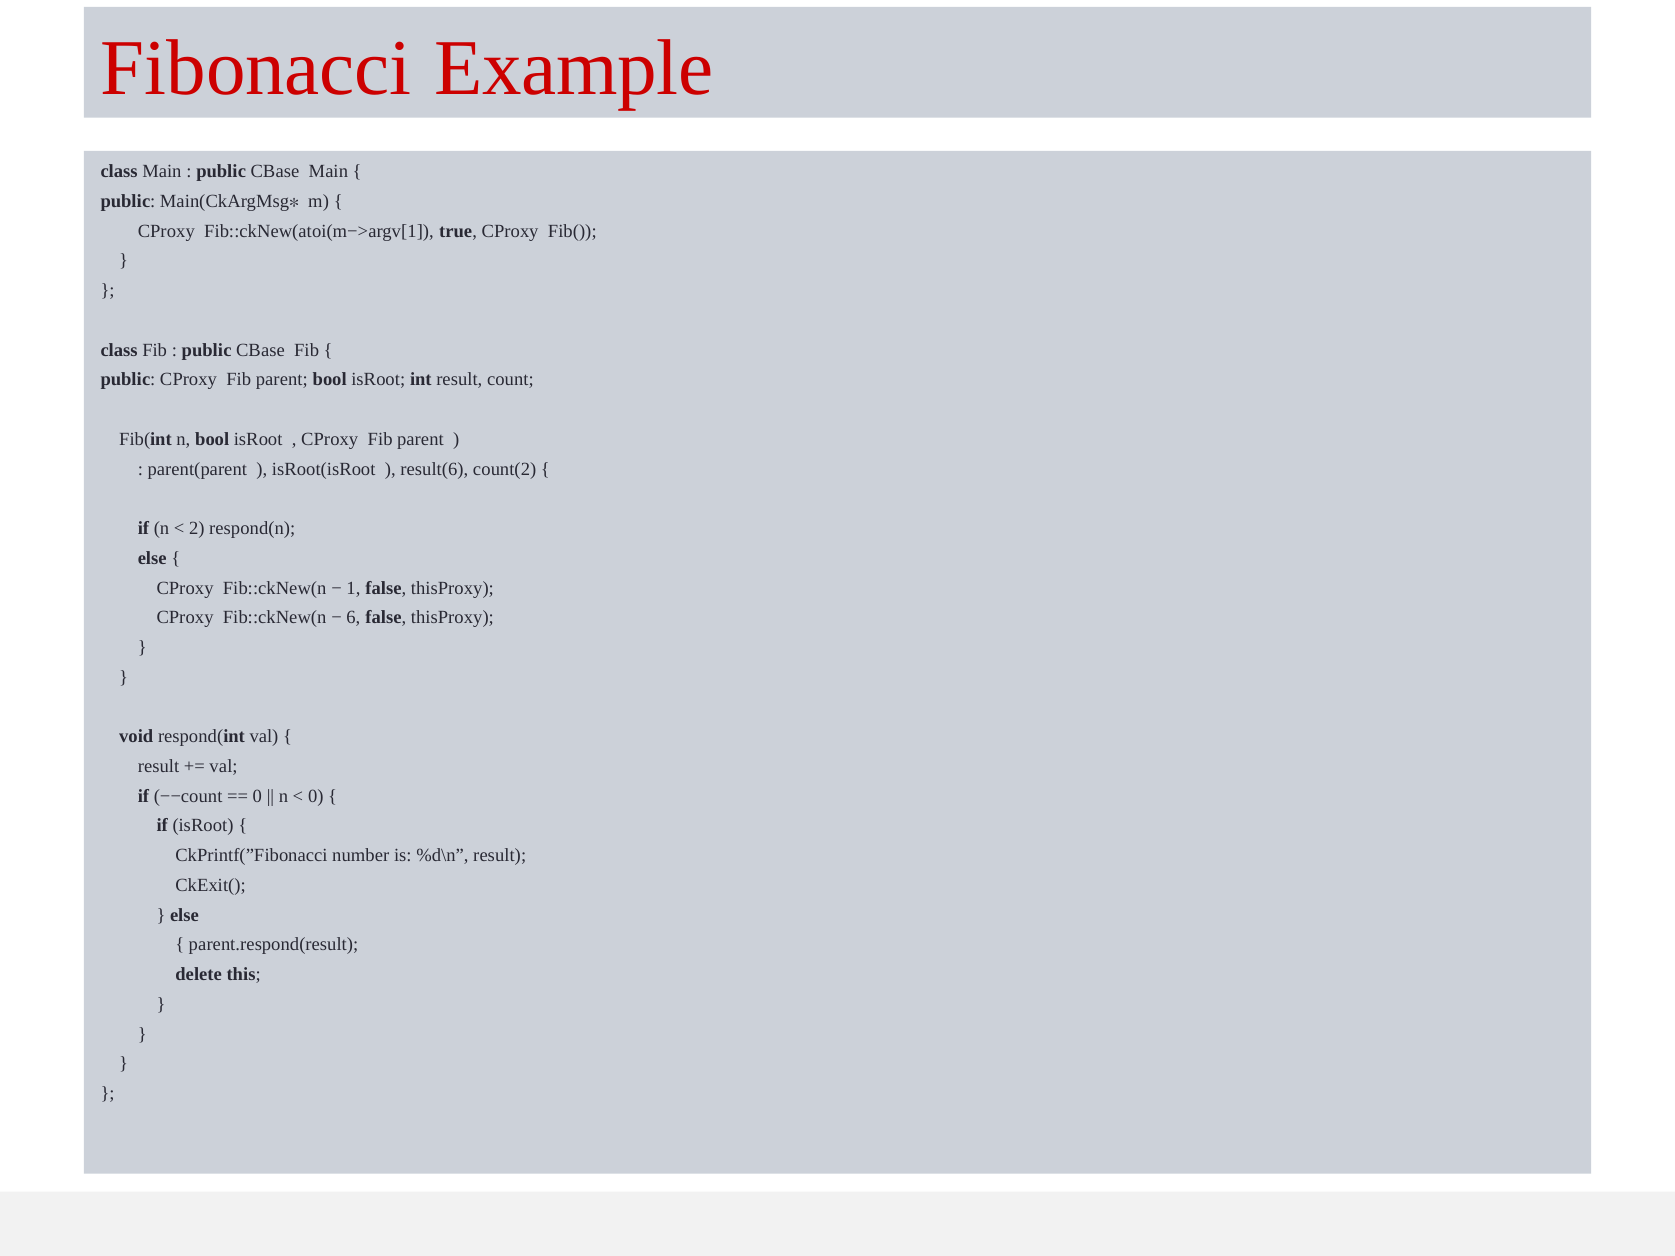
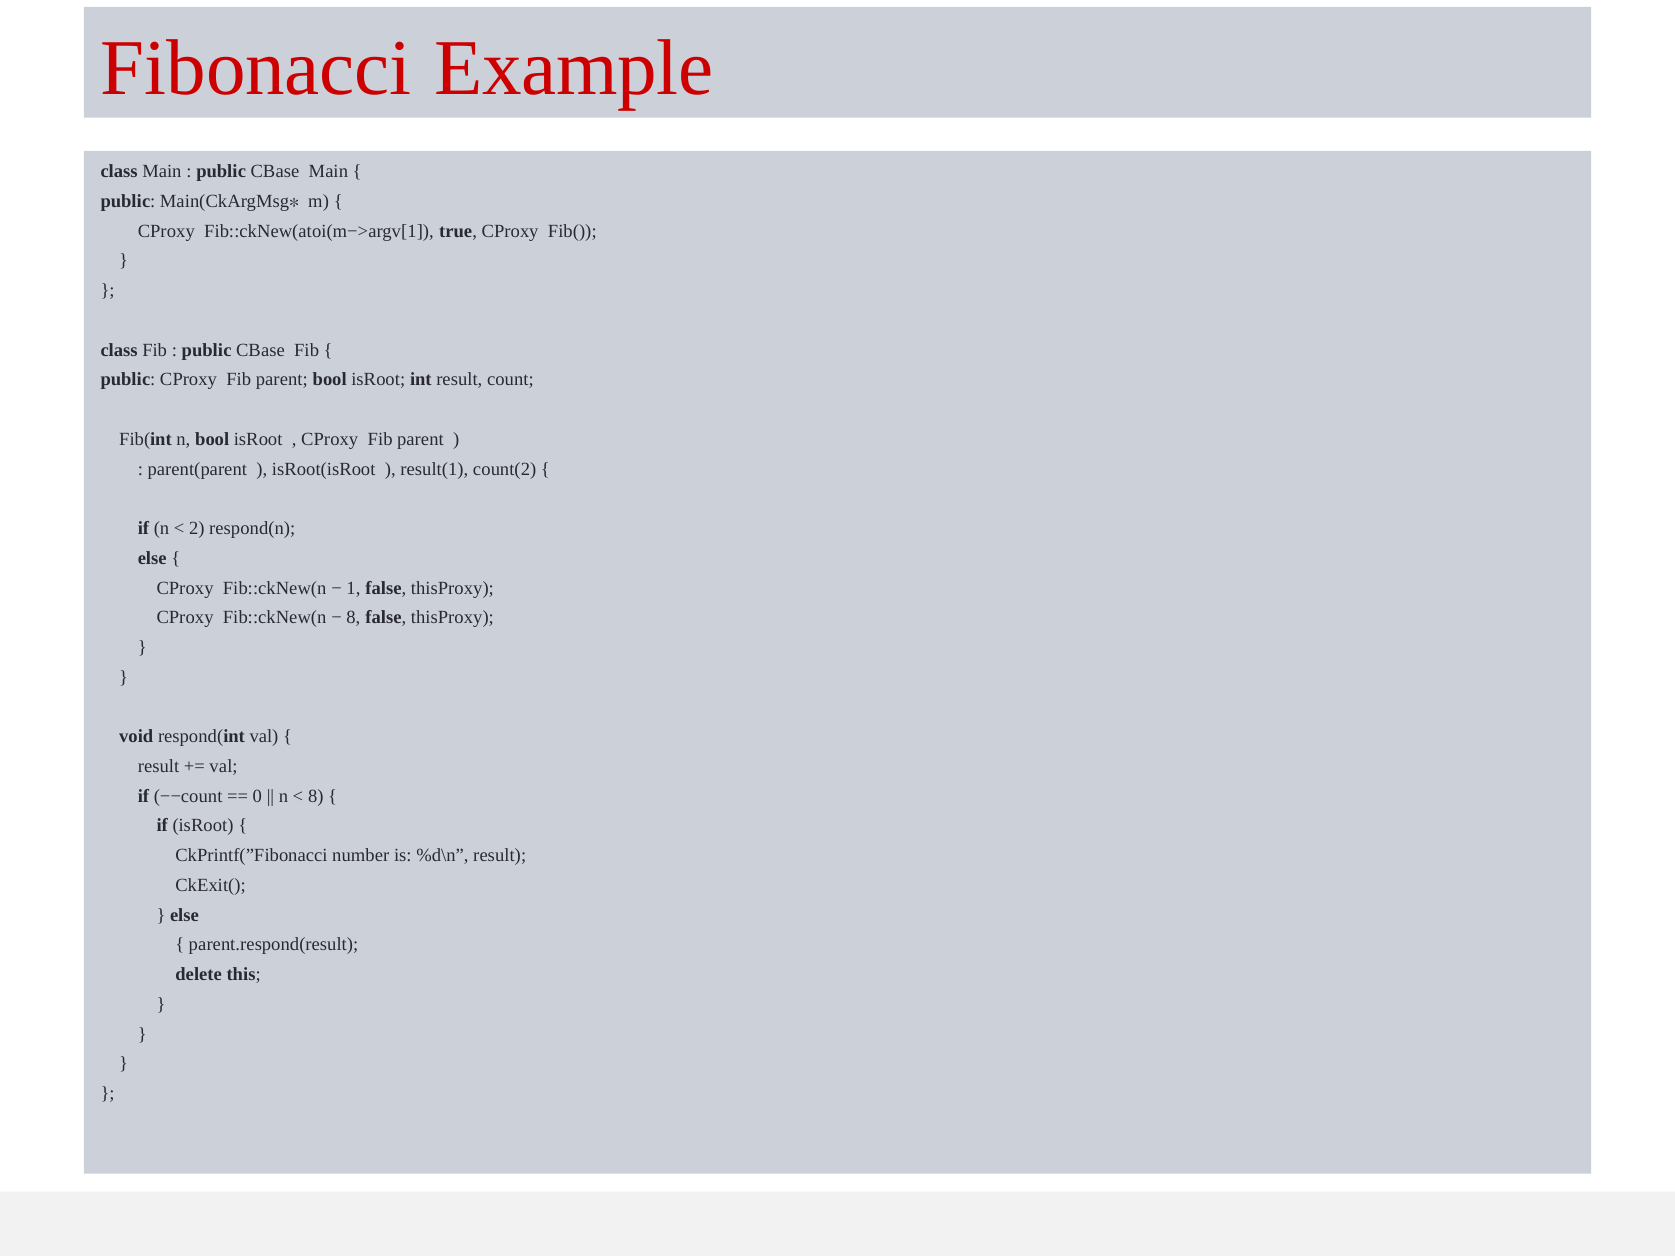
result(6: result(6 -> result(1
6 at (353, 618): 6 -> 8
0 at (316, 796): 0 -> 8
